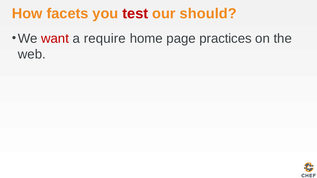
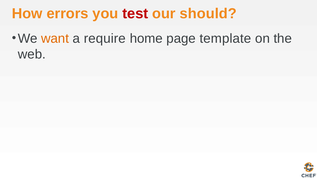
facets: facets -> errors
want colour: red -> orange
practices: practices -> template
